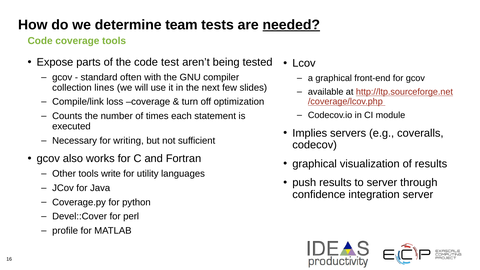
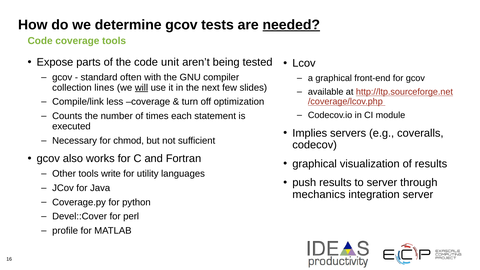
determine team: team -> gcov
test: test -> unit
will underline: none -> present
loss: loss -> less
writing: writing -> chmod
confidence: confidence -> mechanics
